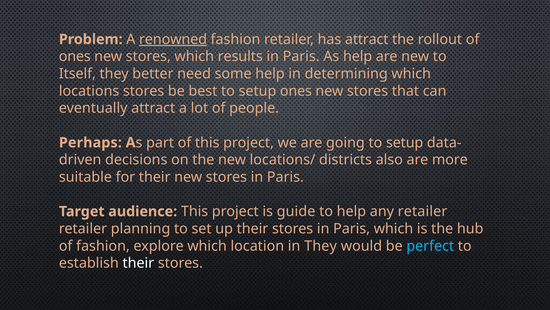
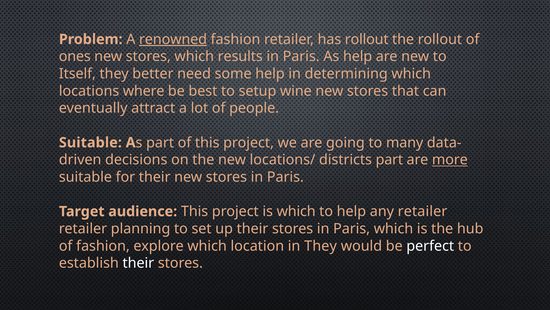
has attract: attract -> rollout
locations stores: stores -> where
setup ones: ones -> wine
Perhaps at (90, 142): Perhaps -> Suitable
going to setup: setup -> many
districts also: also -> part
more underline: none -> present
is guide: guide -> which
perfect colour: light blue -> white
